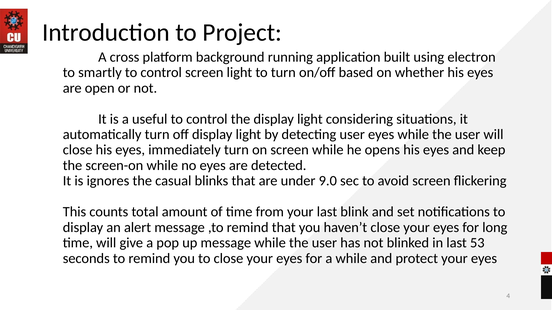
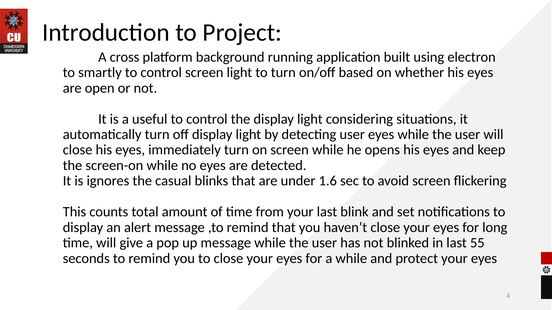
9.0: 9.0 -> 1.6
53: 53 -> 55
